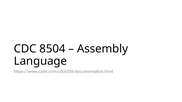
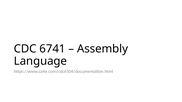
8504: 8504 -> 6741
